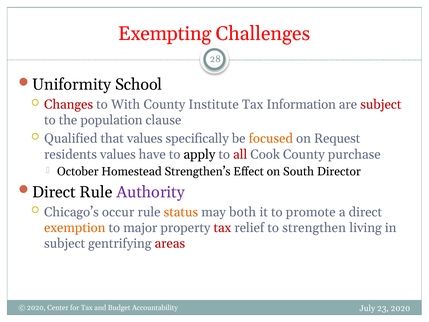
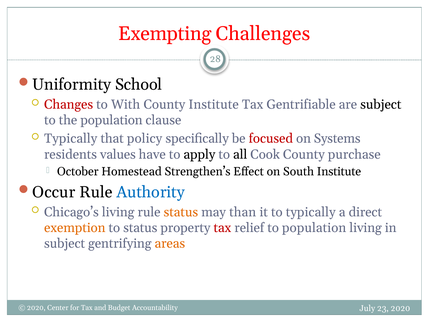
Information: Information -> Gentrifiable
subject at (381, 104) colour: red -> black
Qualified at (71, 139): Qualified -> Typically
that values: values -> policy
focused colour: orange -> red
Request: Request -> Systems
all colour: red -> black
South Director: Director -> Institute
Direct at (54, 192): Direct -> Occur
Authority colour: purple -> blue
Chicago’s occur: occur -> living
both: both -> than
to promote: promote -> typically
to major: major -> status
to strengthen: strengthen -> population
areas colour: red -> orange
